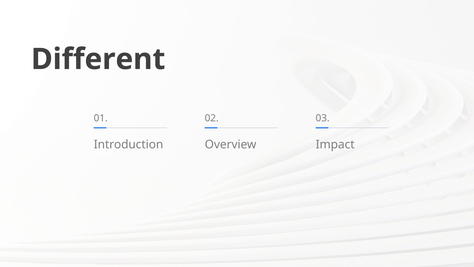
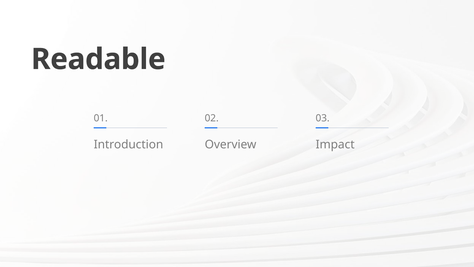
Different: Different -> Readable
